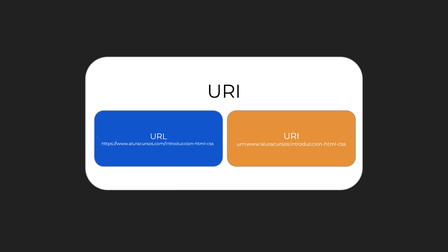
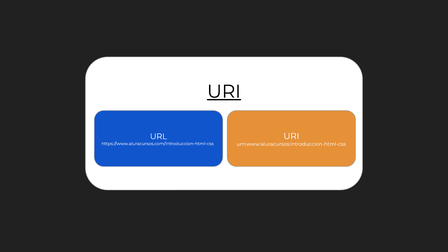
URI at (224, 92) underline: none -> present
